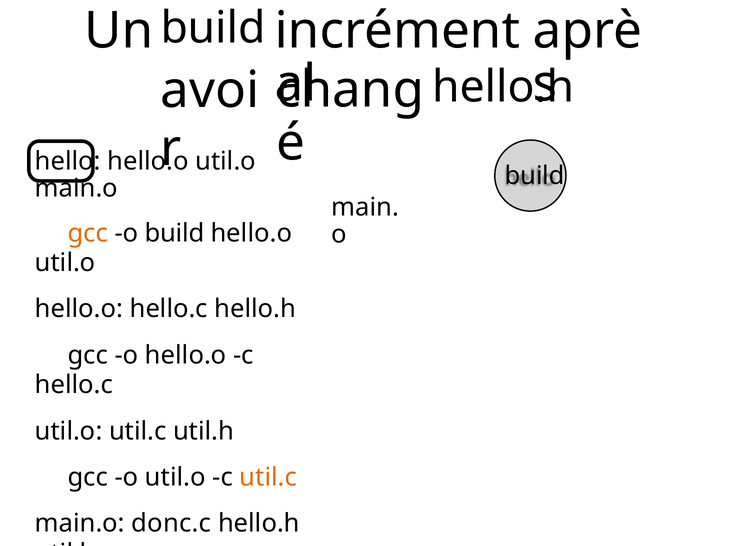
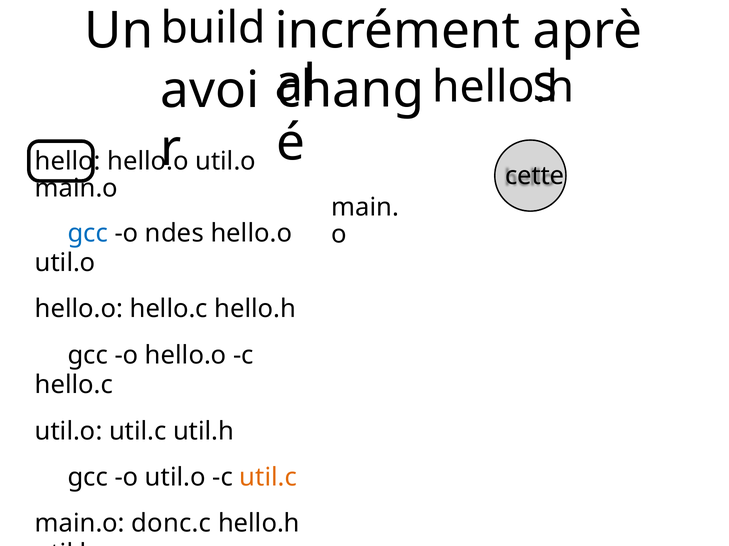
build at (535, 176): build -> cette
gcc at (88, 233) colour: orange -> blue
o build: build -> ndes
